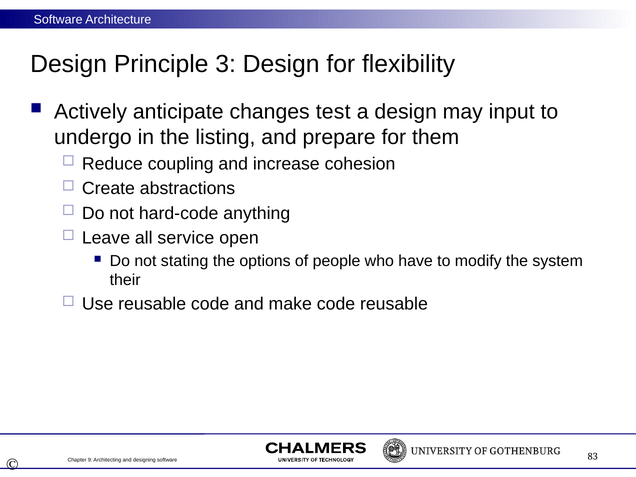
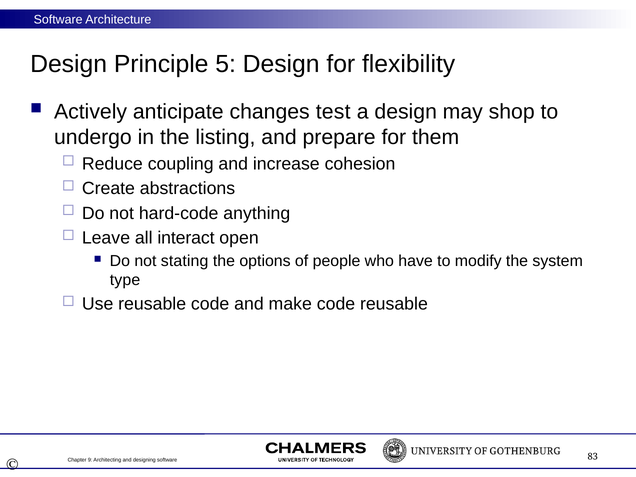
3: 3 -> 5
input: input -> shop
service: service -> interact
their: their -> type
